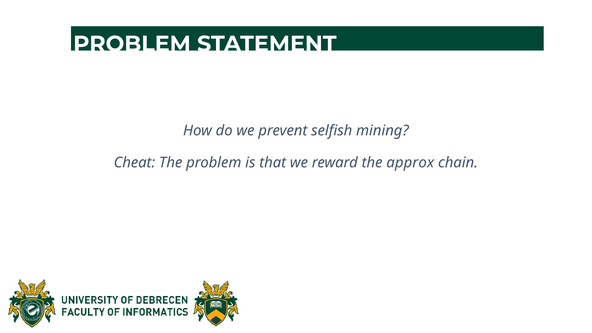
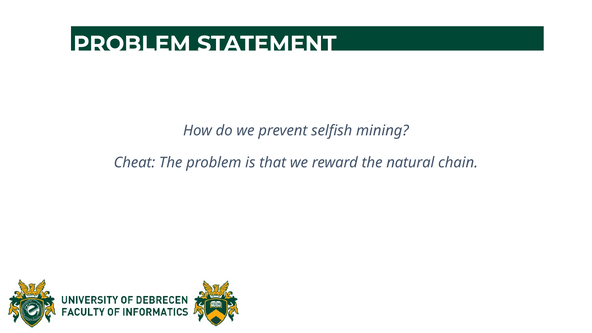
approx: approx -> natural
